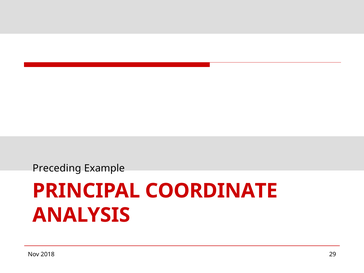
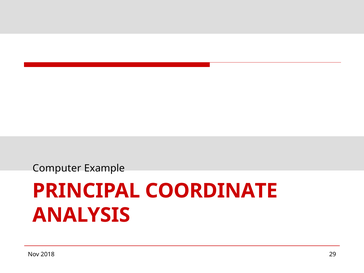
Preceding: Preceding -> Computer
